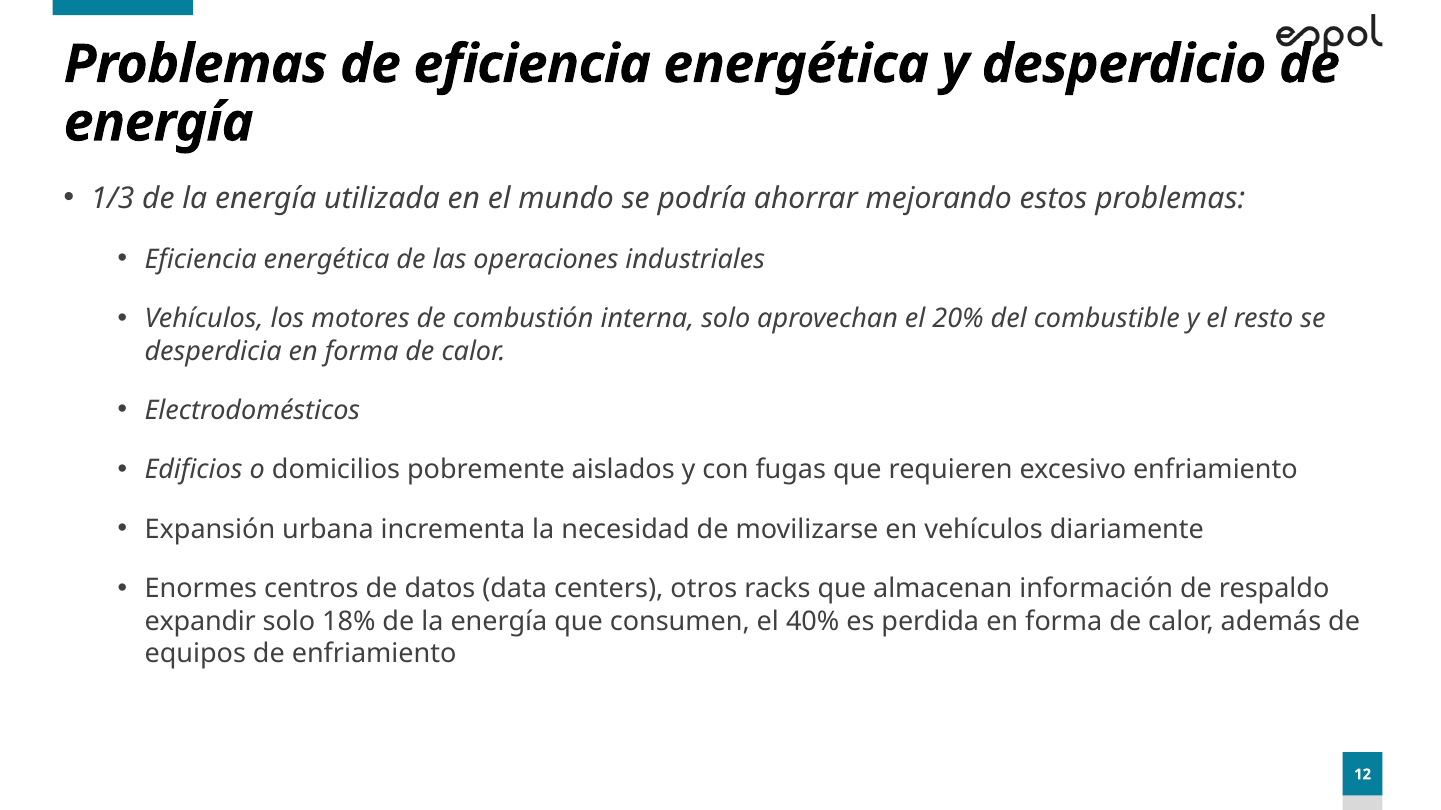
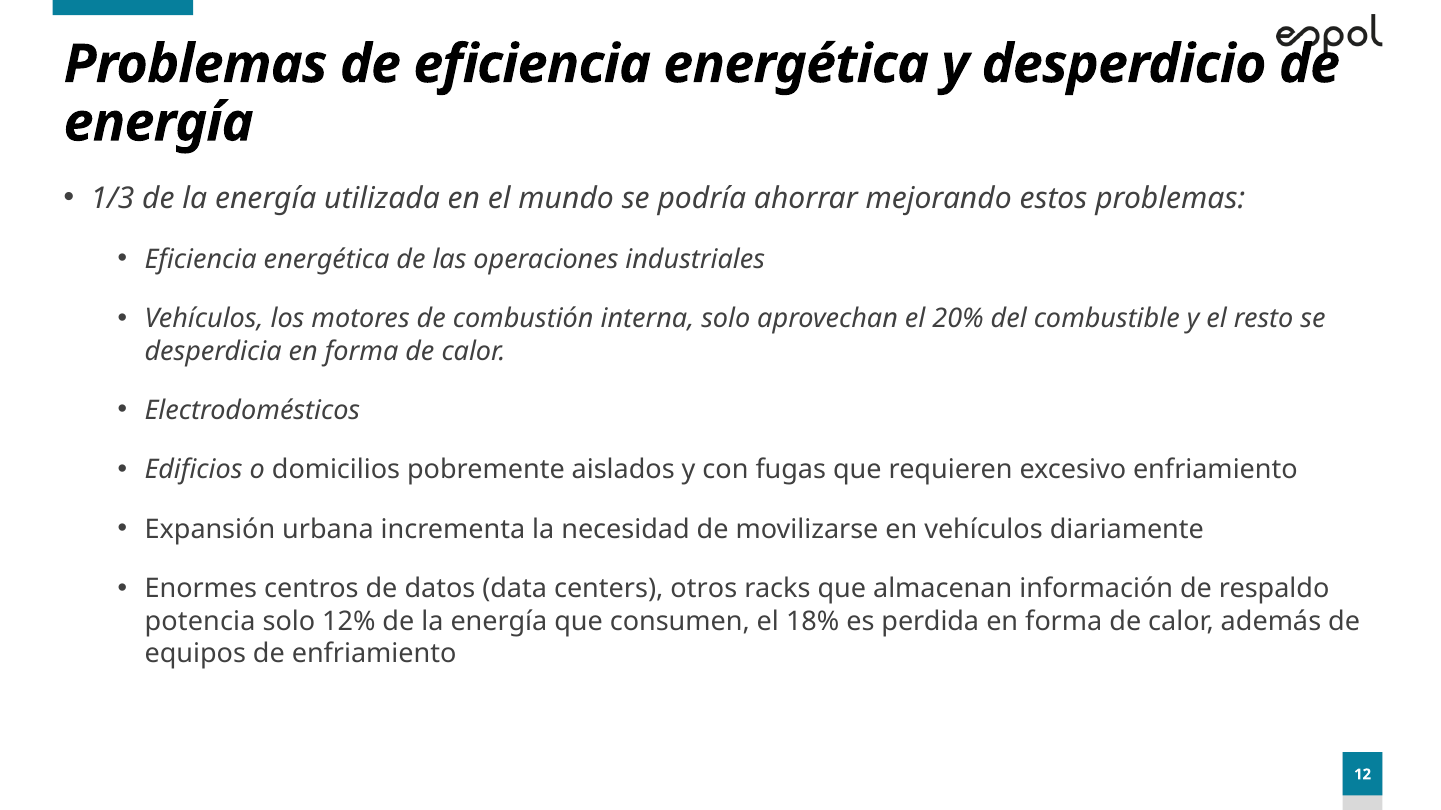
expandir: expandir -> potencia
18%: 18% -> 12%
40%: 40% -> 18%
